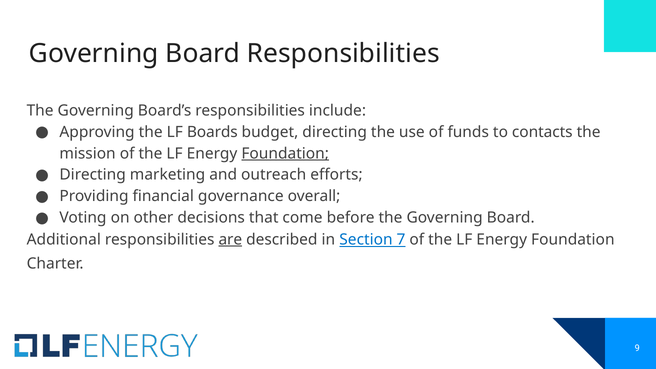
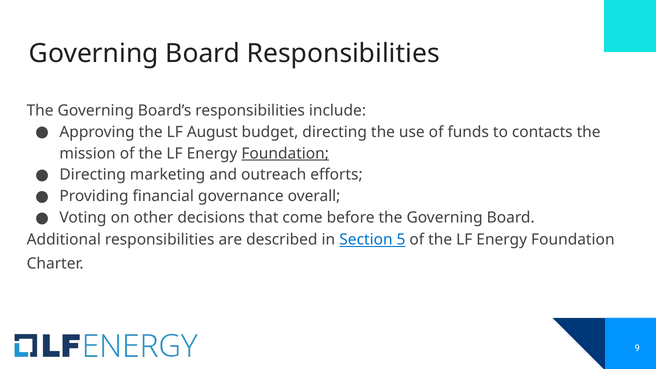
Boards: Boards -> August
are underline: present -> none
7: 7 -> 5
